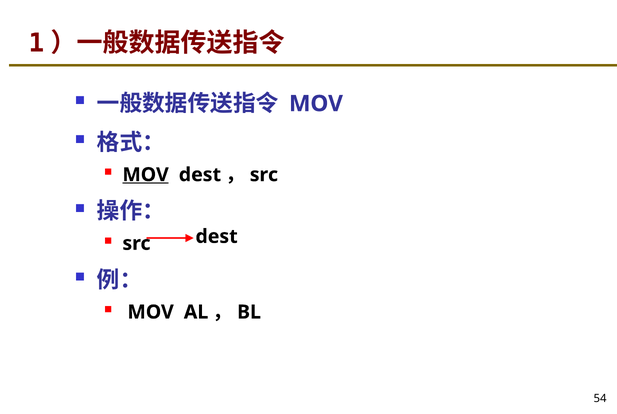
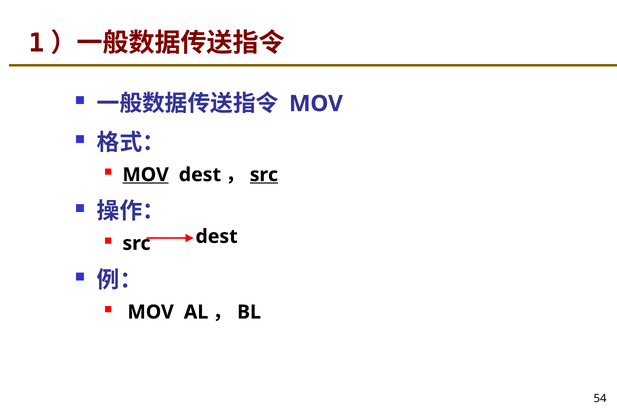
src at (264, 175) underline: none -> present
